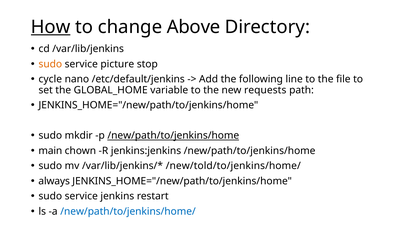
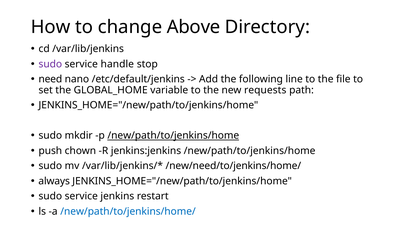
How underline: present -> none
sudo at (50, 64) colour: orange -> purple
picture: picture -> handle
cycle: cycle -> need
main: main -> push
/new/told/to/jenkins/home/: /new/told/to/jenkins/home/ -> /new/need/to/jenkins/home/
